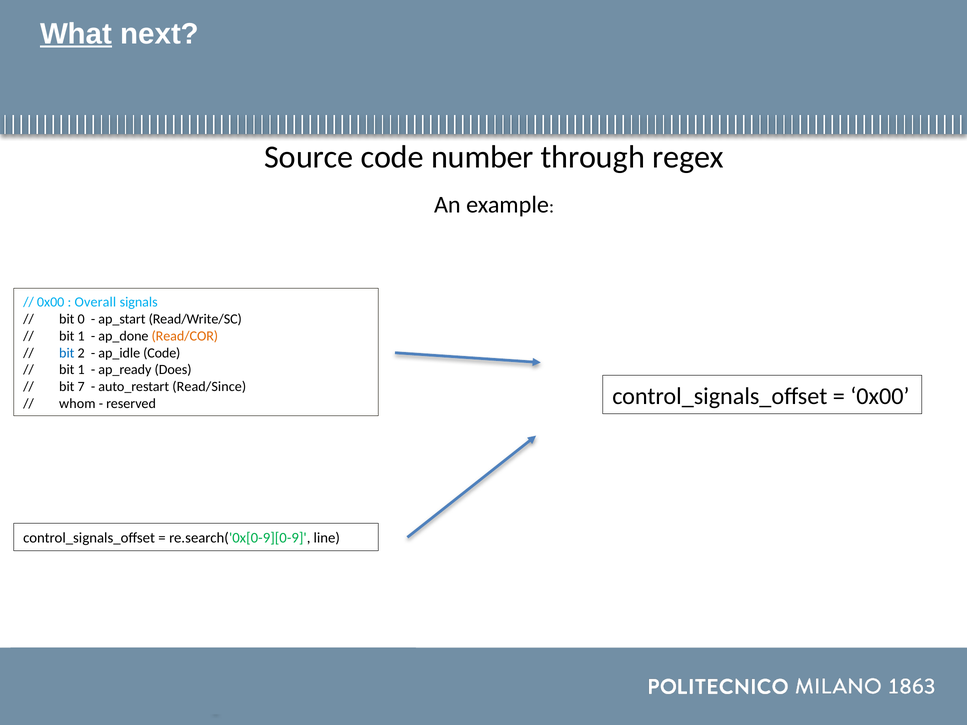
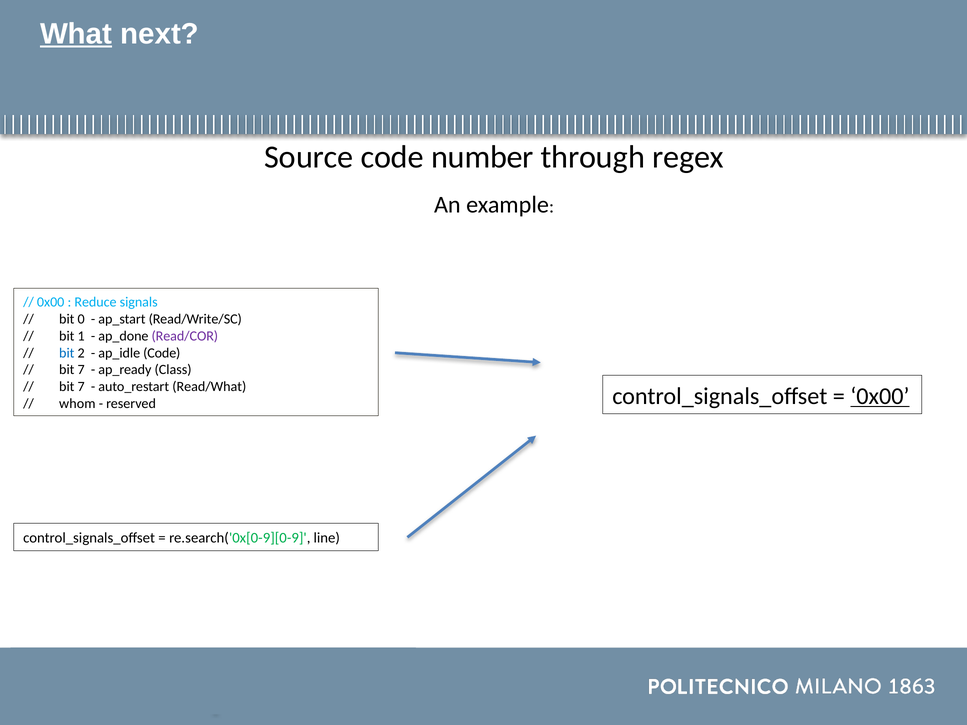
Overall: Overall -> Reduce
Read/COR colour: orange -> purple
1 at (81, 370): 1 -> 7
Does: Does -> Class
Read/Since: Read/Since -> Read/What
0x00 at (880, 396) underline: none -> present
